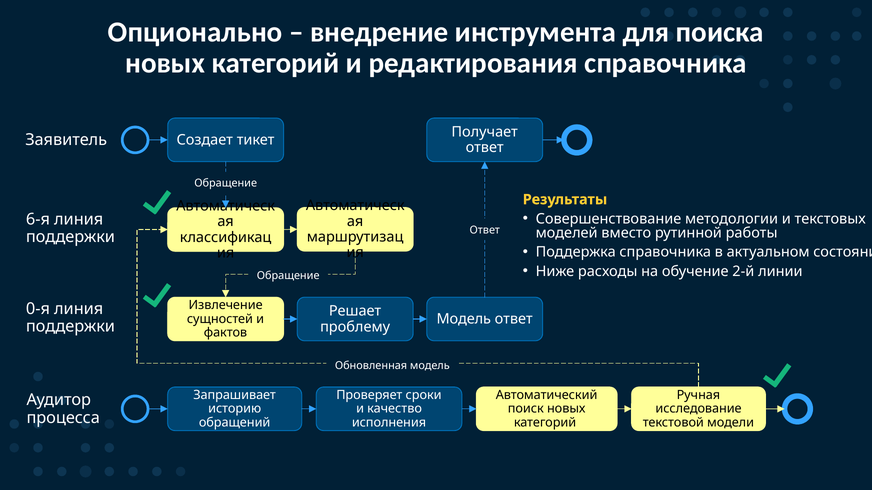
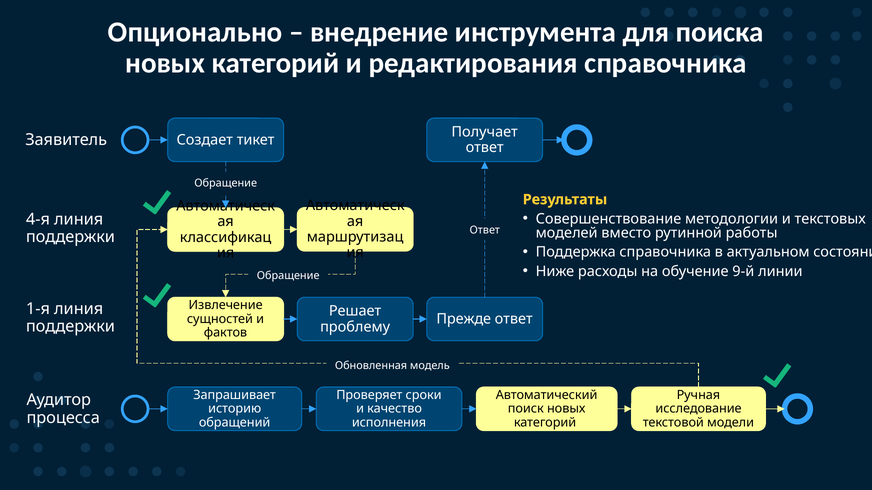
6-я: 6-я -> 4-я
2-й: 2-й -> 9-й
0-я: 0-я -> 1-я
Модель at (464, 319): Модель -> Прежде
